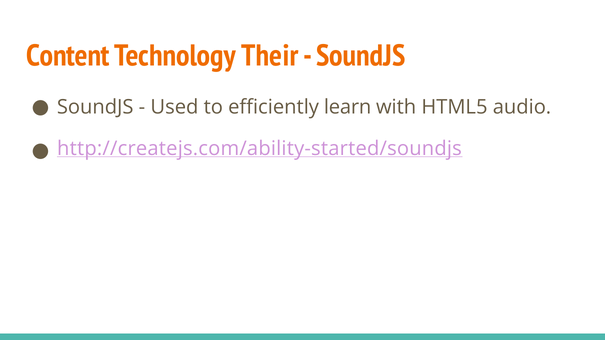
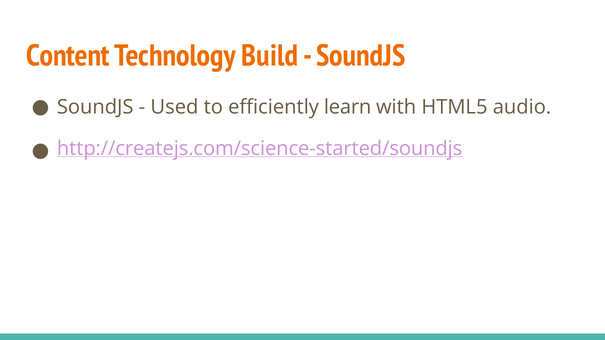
Their: Their -> Build
http://createjs.com/ability-started/soundjs: http://createjs.com/ability-started/soundjs -> http://createjs.com/science-started/soundjs
